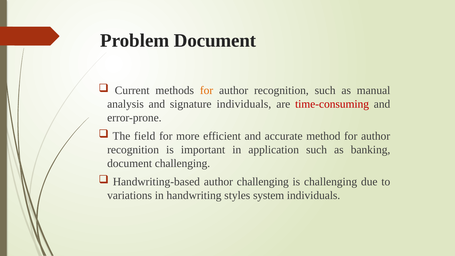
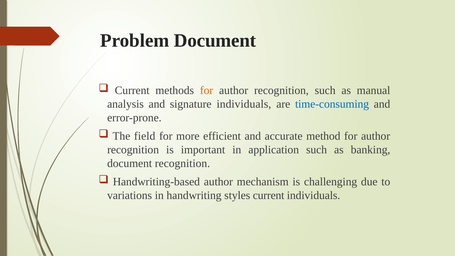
time-consuming colour: red -> blue
document challenging: challenging -> recognition
author challenging: challenging -> mechanism
styles system: system -> current
